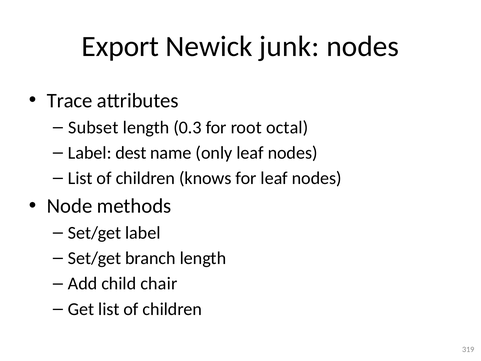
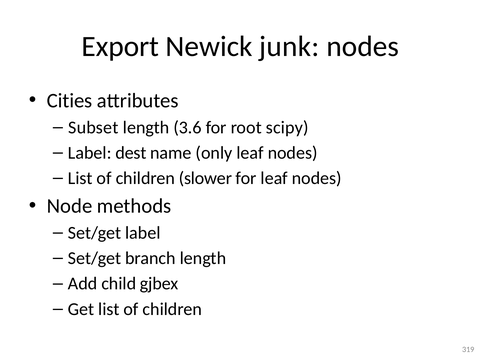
Trace: Trace -> Cities
0.3: 0.3 -> 3.6
octal: octal -> scipy
knows: knows -> slower
chair: chair -> gjbex
